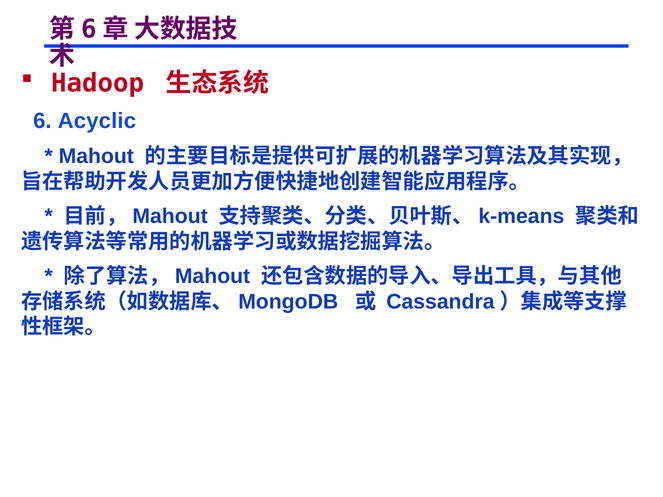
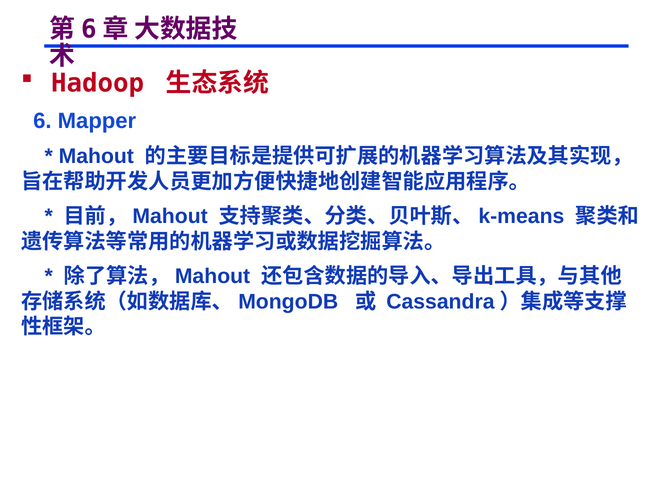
Acyclic: Acyclic -> Mapper
